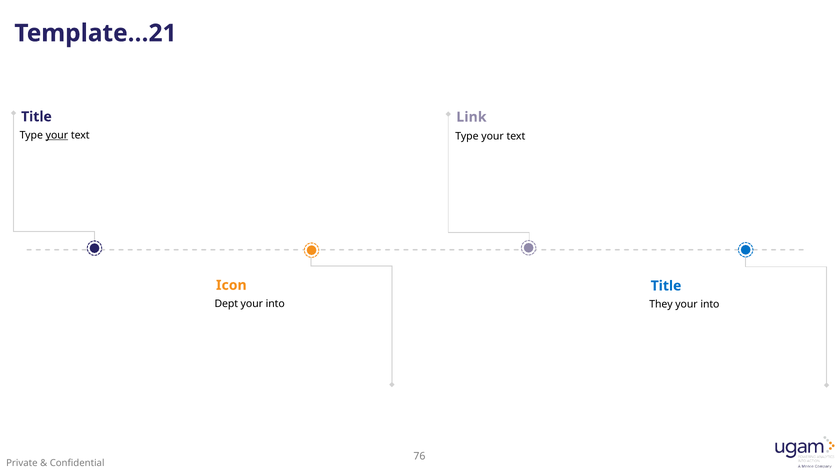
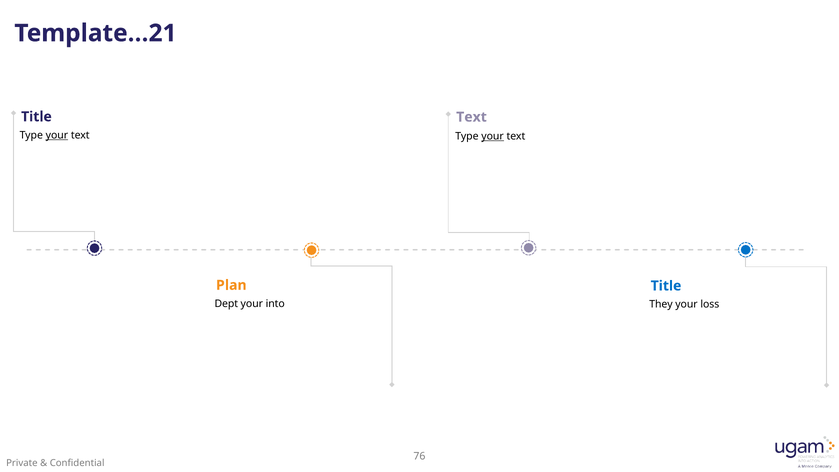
Title Link: Link -> Text
your at (493, 136) underline: none -> present
Icon: Icon -> Plan
into at (710, 304): into -> loss
